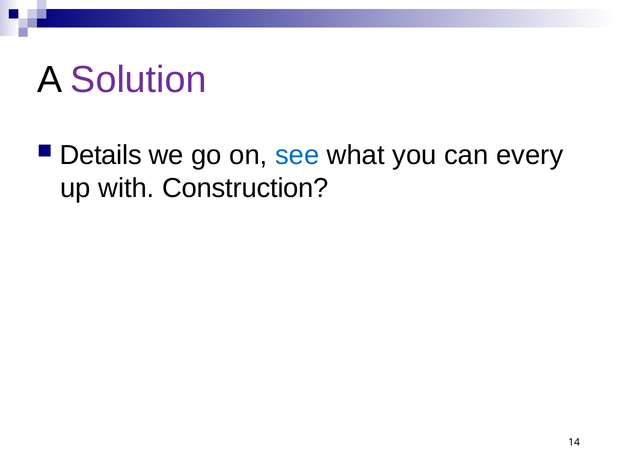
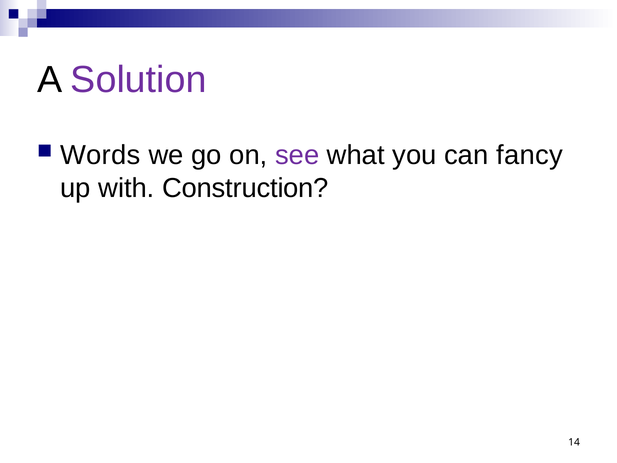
Details: Details -> Words
see colour: blue -> purple
every: every -> fancy
